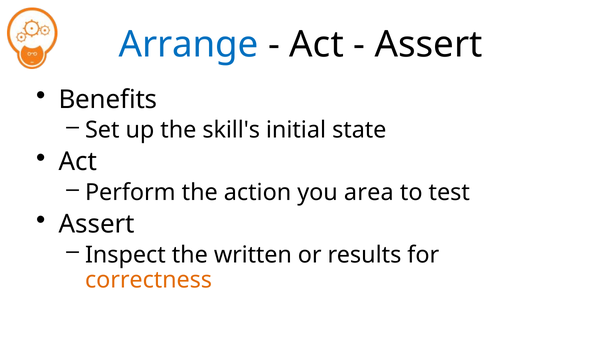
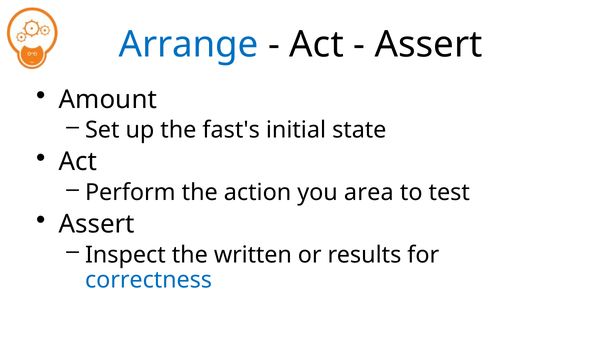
Benefits: Benefits -> Amount
skill's: skill's -> fast's
correctness colour: orange -> blue
